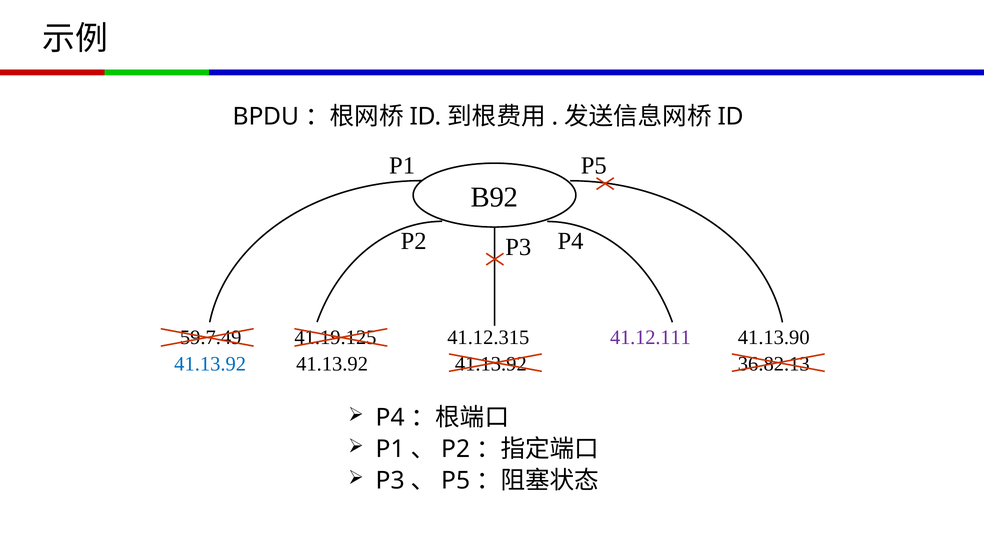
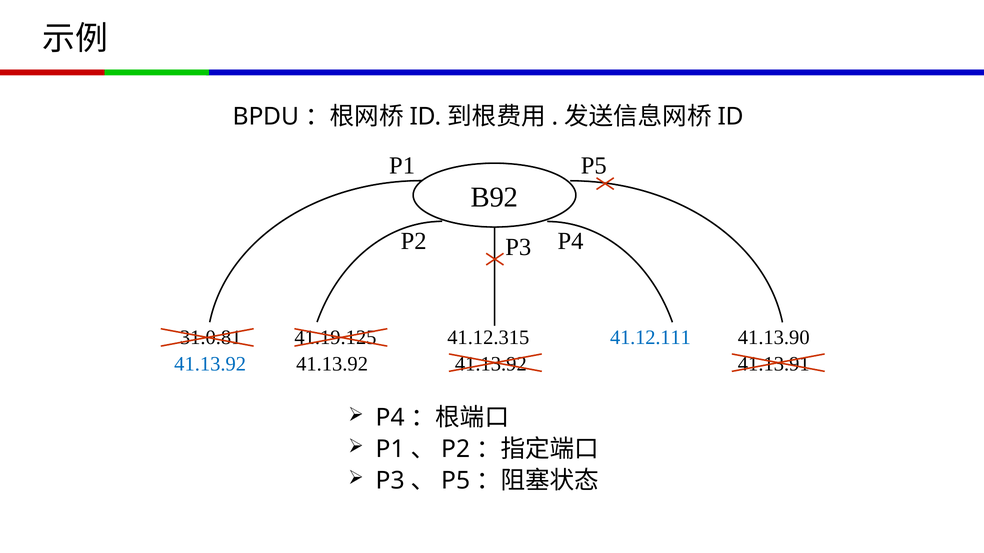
59.7.49: 59.7.49 -> 31.0.81
41.12.111 colour: purple -> blue
36.82.13: 36.82.13 -> 41.13.91
